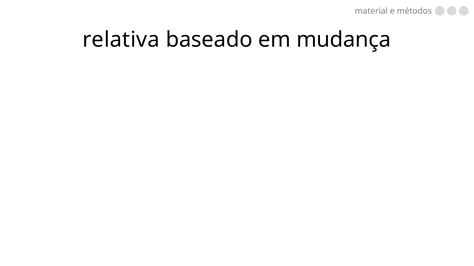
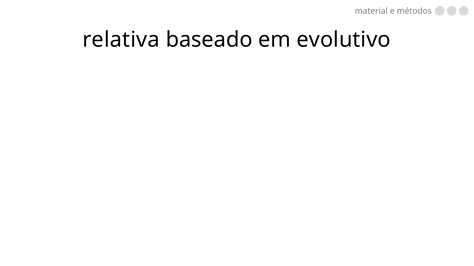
mudança: mudança -> evolutivo
